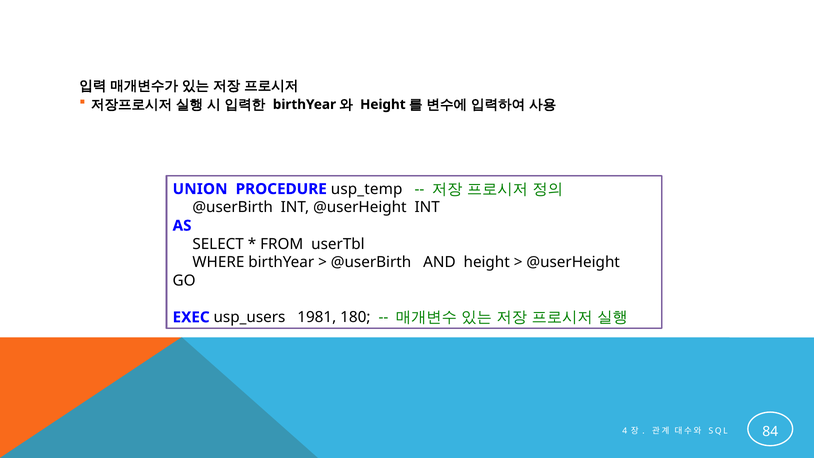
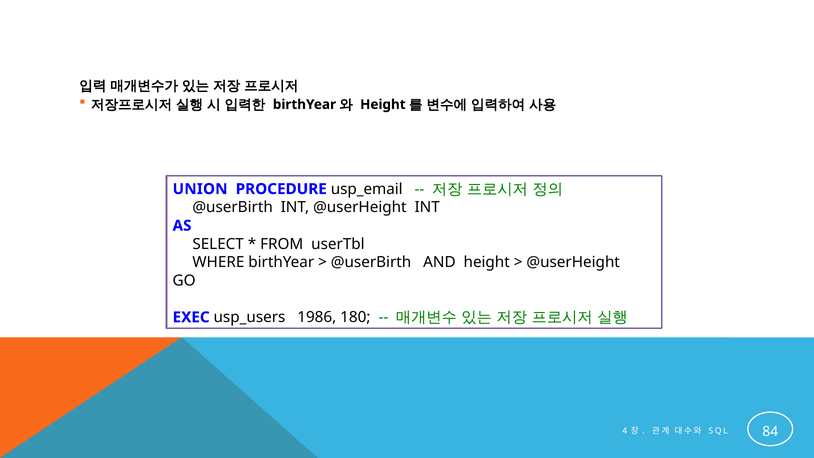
usp_temp: usp_temp -> usp_email
1981: 1981 -> 1986
